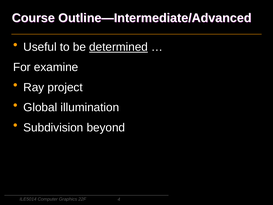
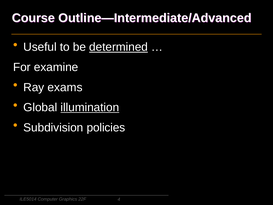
project: project -> exams
illumination underline: none -> present
beyond: beyond -> policies
